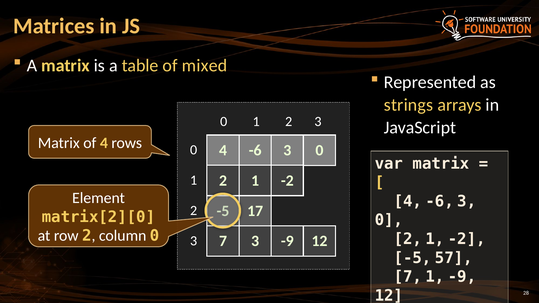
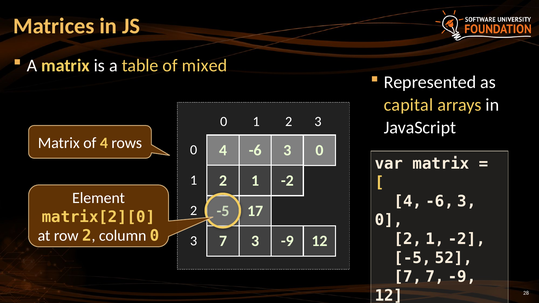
strings: strings -> capital
57: 57 -> 52
7 1: 1 -> 7
